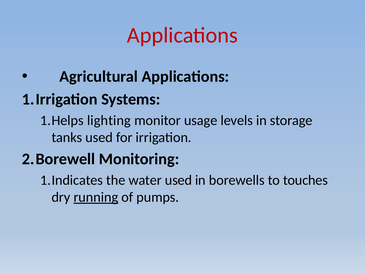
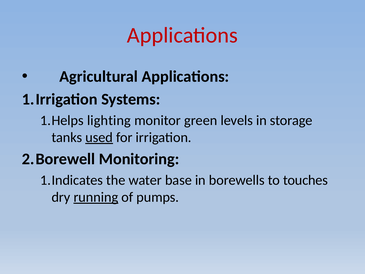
usage: usage -> green
used at (99, 137) underline: none -> present
water used: used -> base
